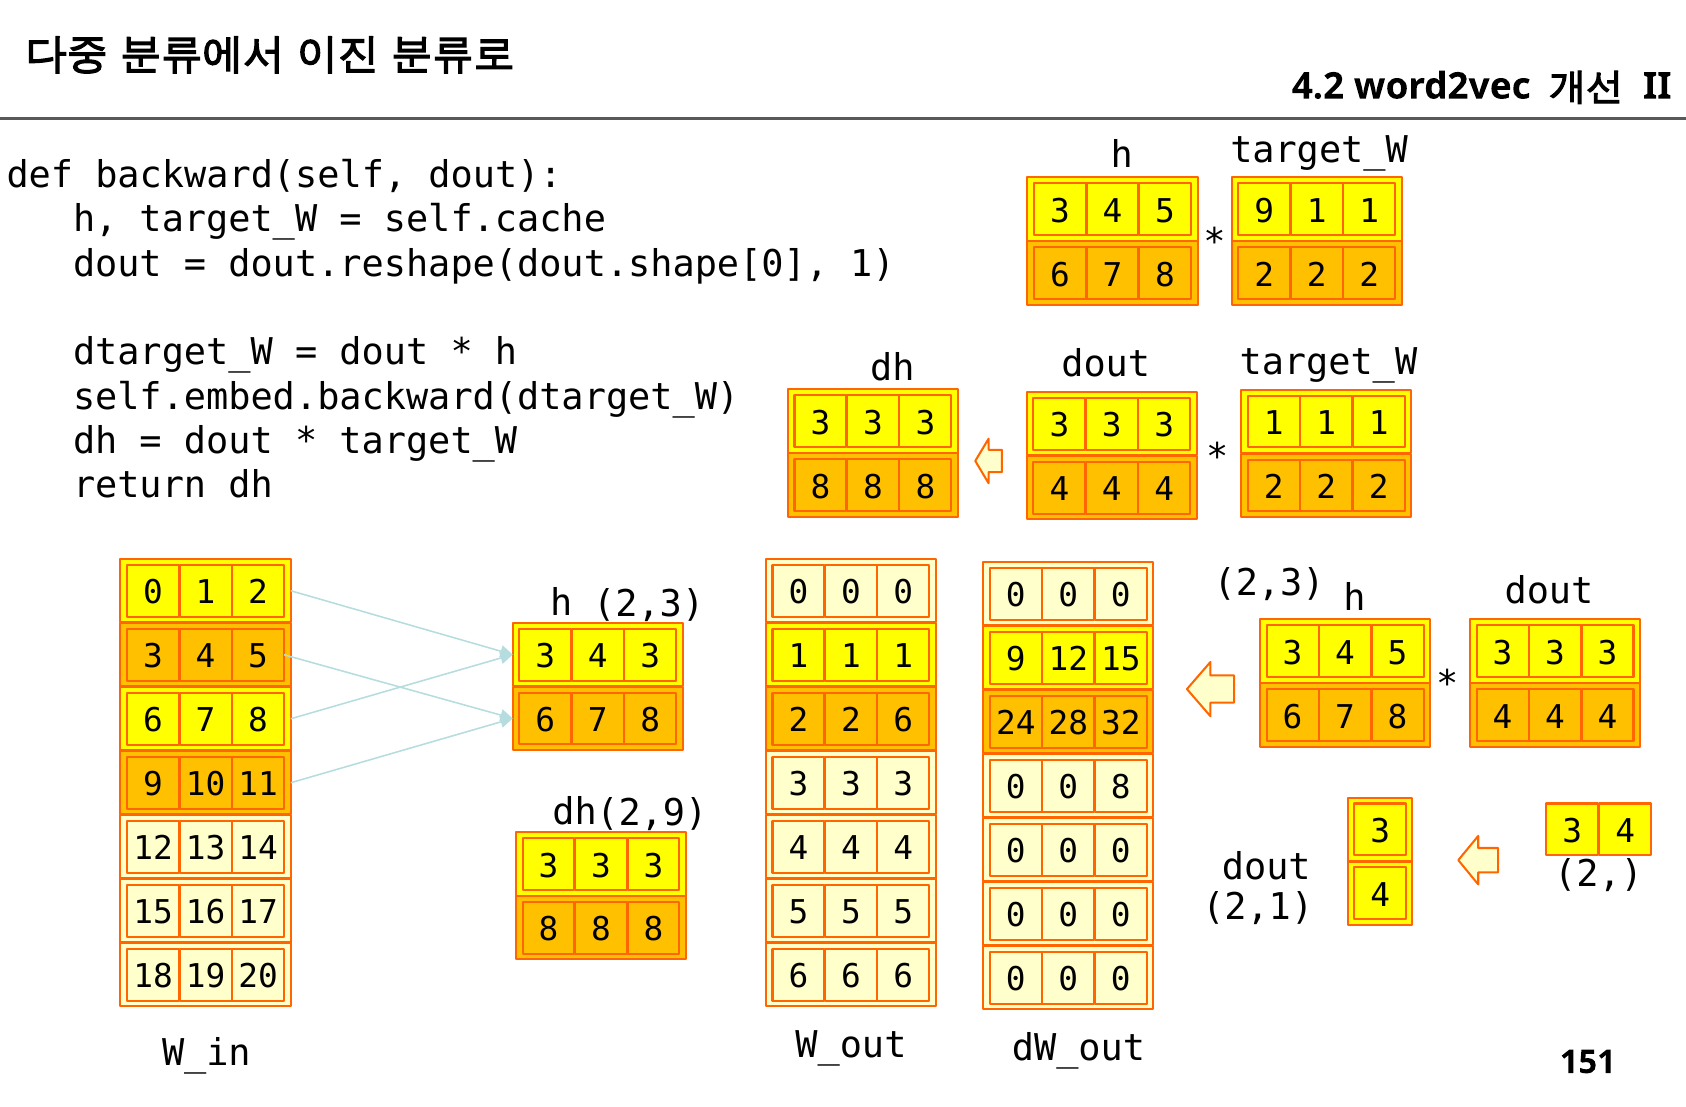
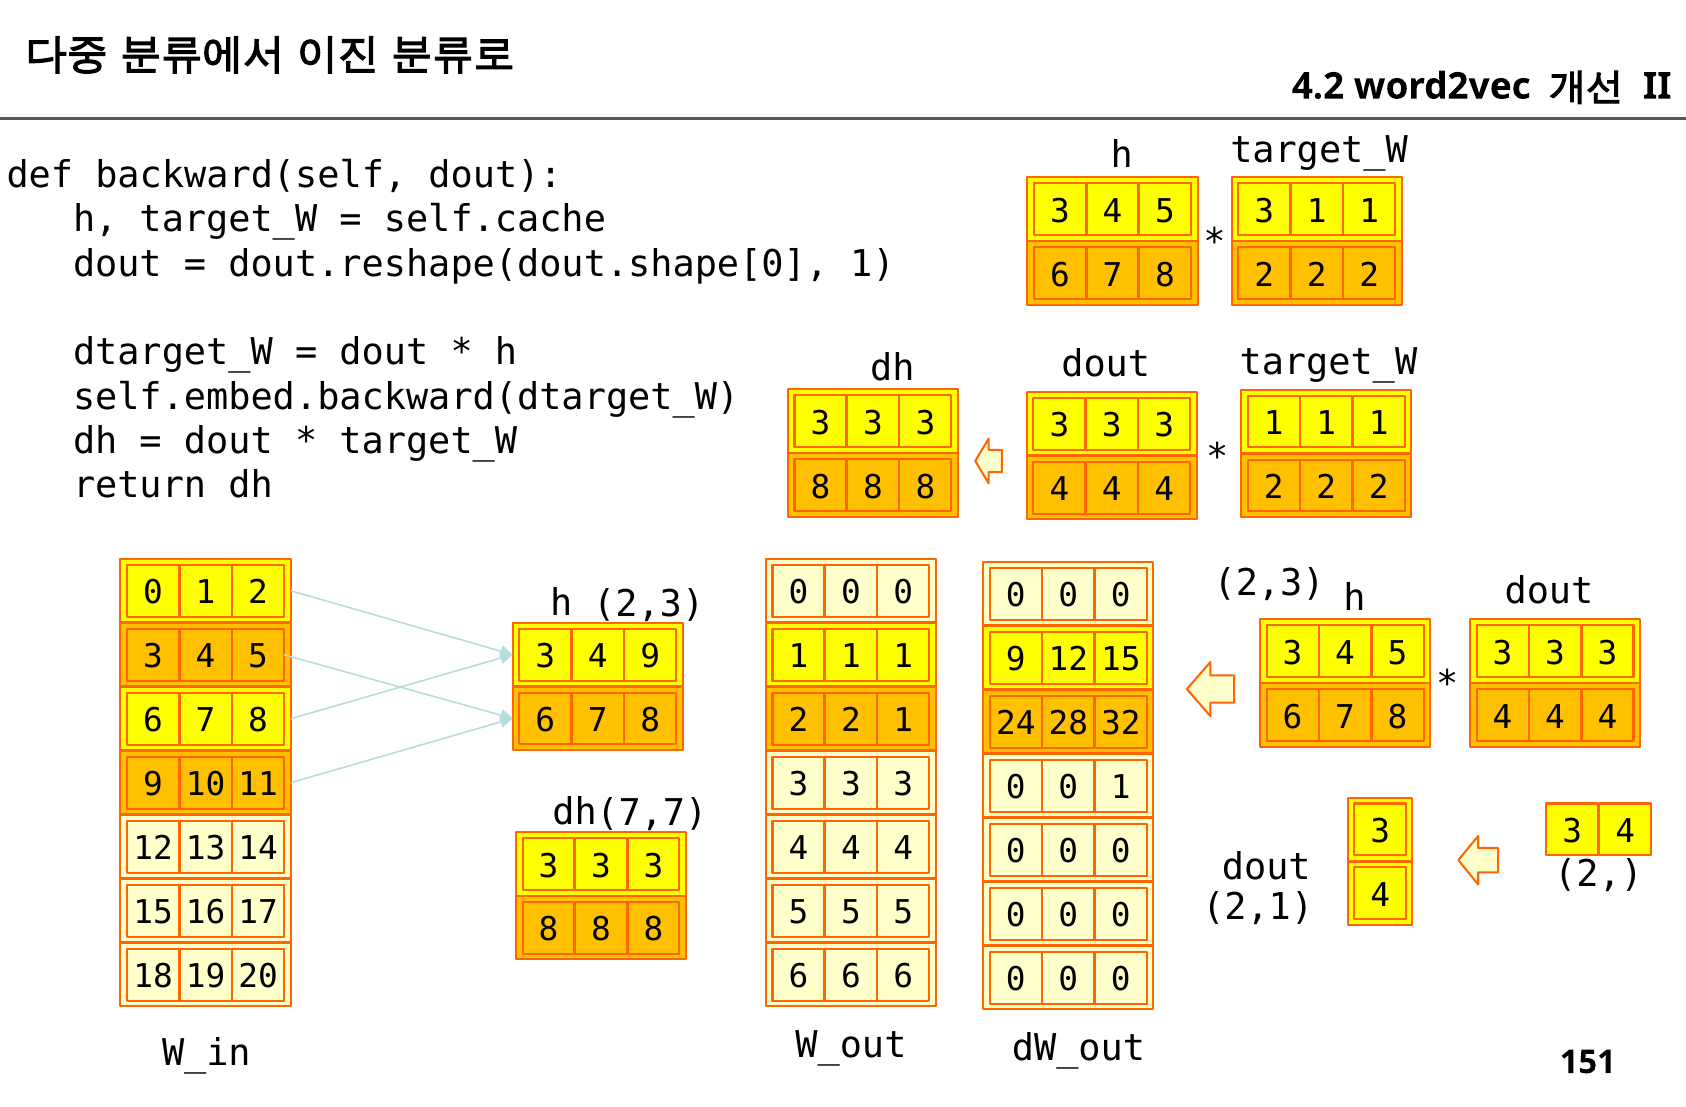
5 9: 9 -> 3
3 at (650, 657): 3 -> 9
6 at (903, 721): 6 -> 1
8 at (1121, 788): 8 -> 1
2,9: 2,9 -> 7,7
